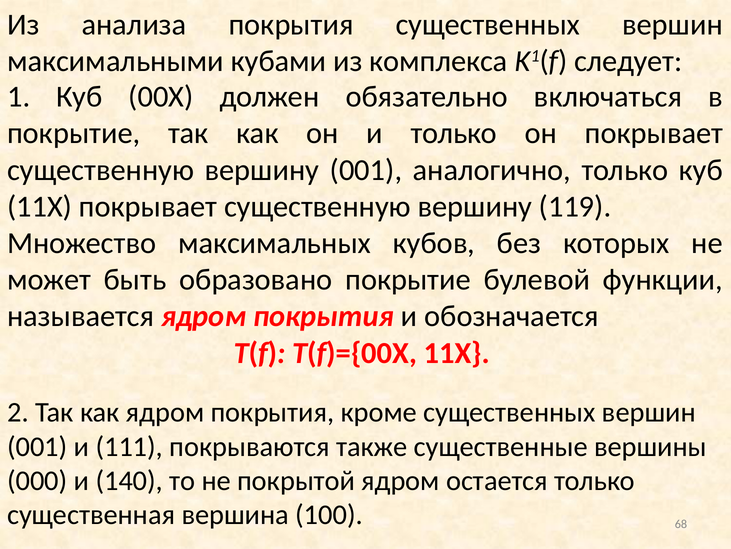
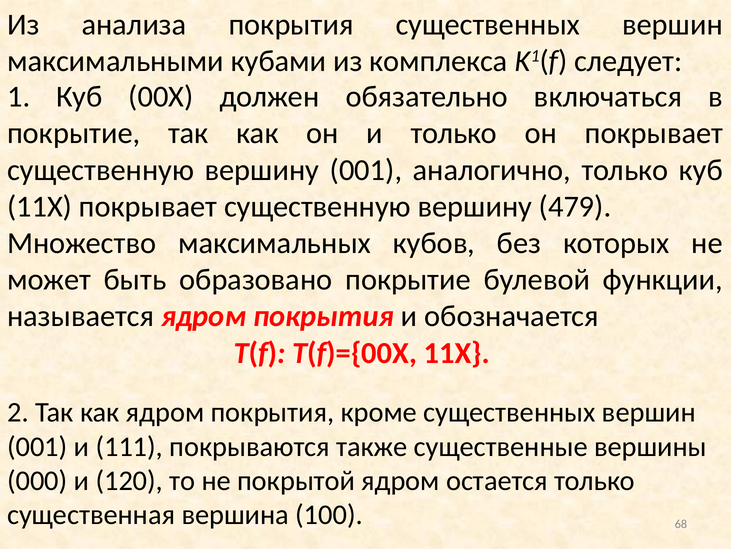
119: 119 -> 479
140: 140 -> 120
